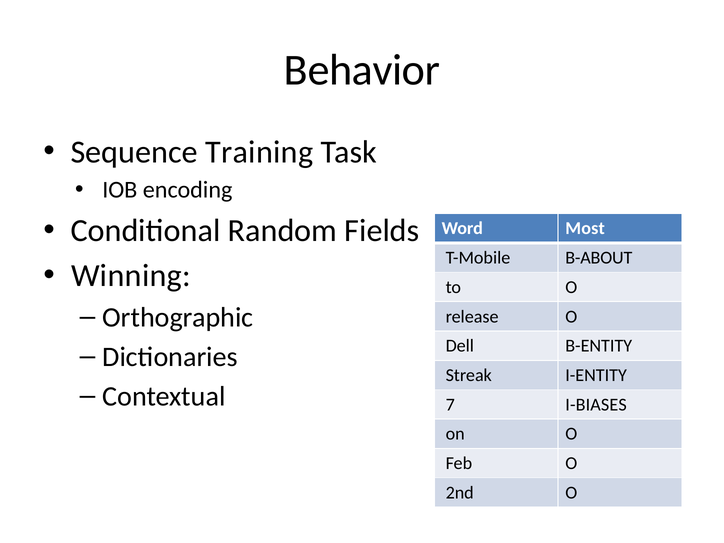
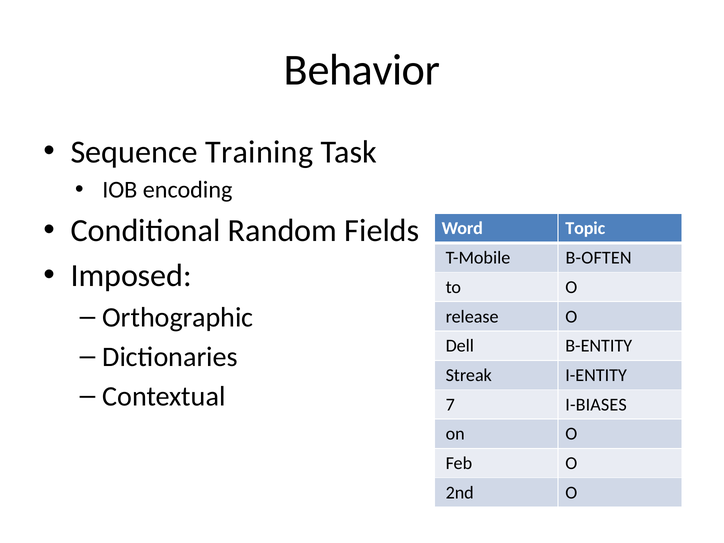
Most: Most -> Topic
B-ABOUT: B-ABOUT -> B-OFTEN
Winning: Winning -> Imposed
